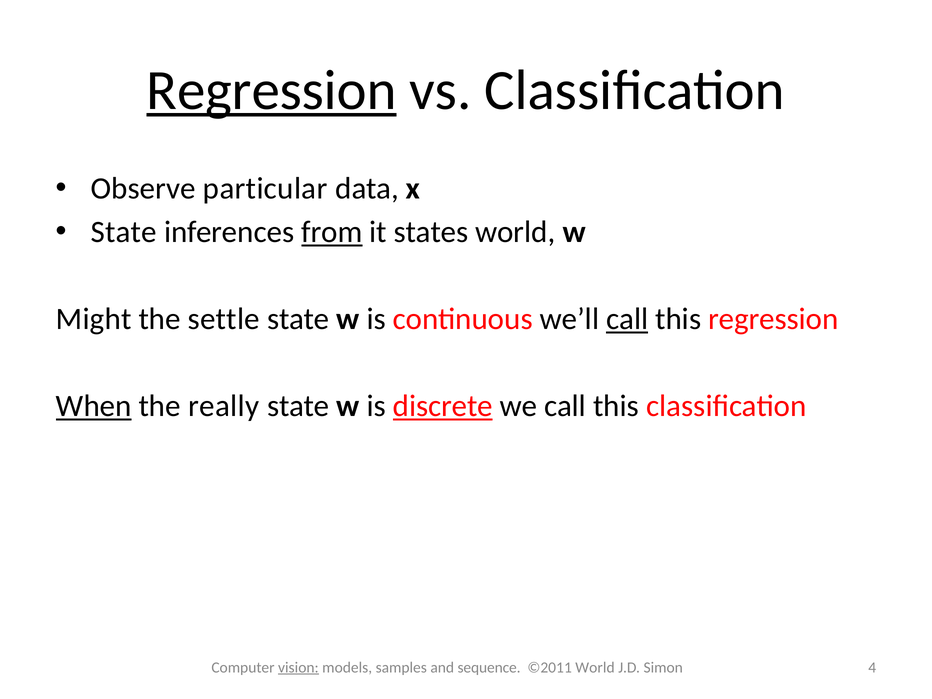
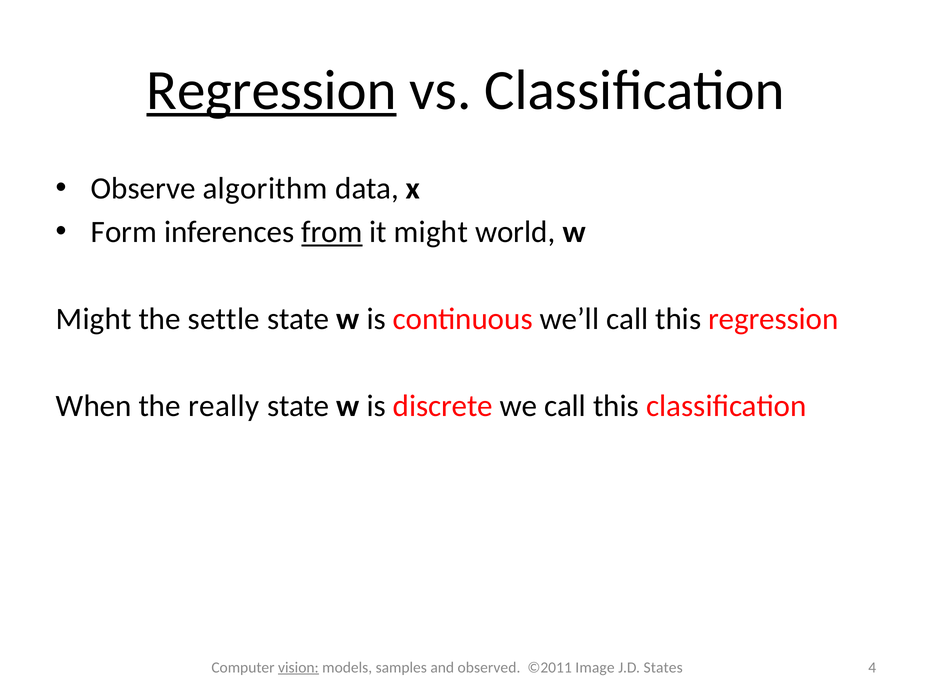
particular: particular -> algorithm
State at (124, 232): State -> Form
it states: states -> might
call at (627, 319) underline: present -> none
When underline: present -> none
discrete underline: present -> none
sequence: sequence -> observed
©2011 World: World -> Image
Simon: Simon -> States
